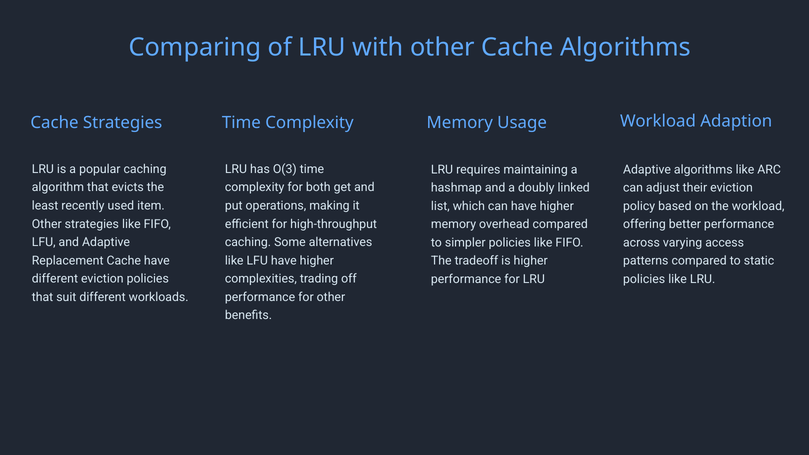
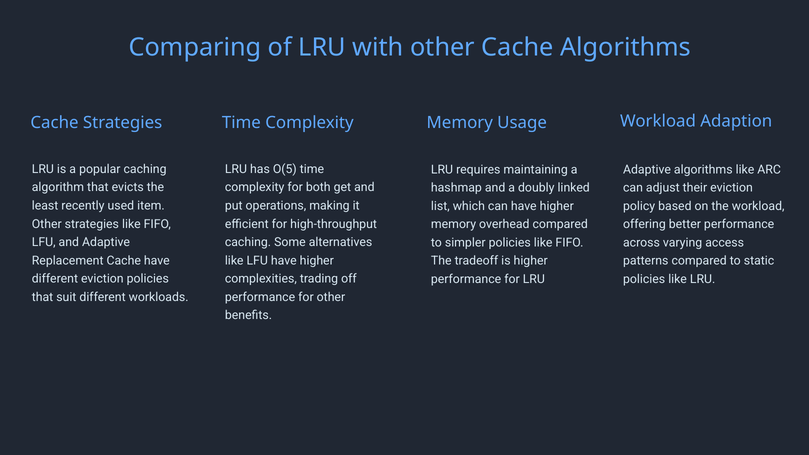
O(3: O(3 -> O(5
